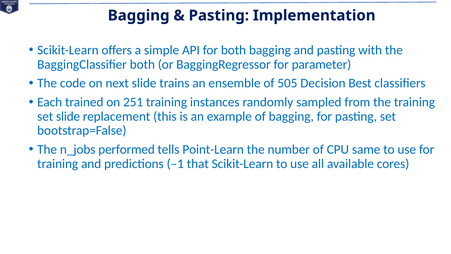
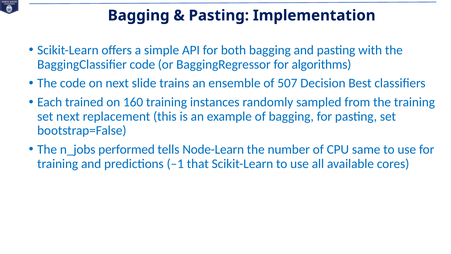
BaggingClassifier both: both -> code
parameter: parameter -> algorithms
505: 505 -> 507
251: 251 -> 160
set slide: slide -> next
Point-Learn: Point-Learn -> Node-Learn
